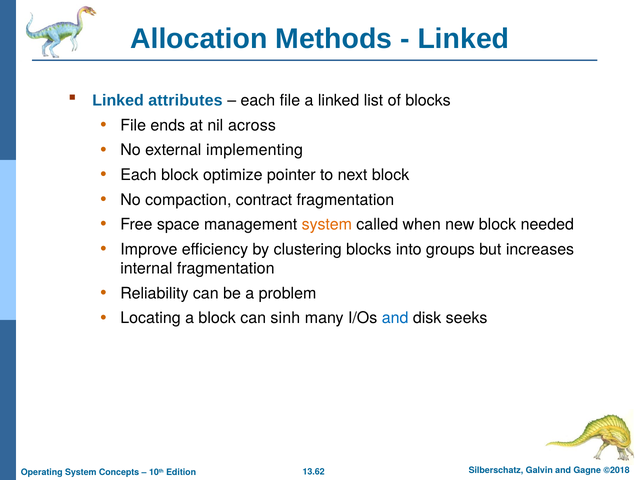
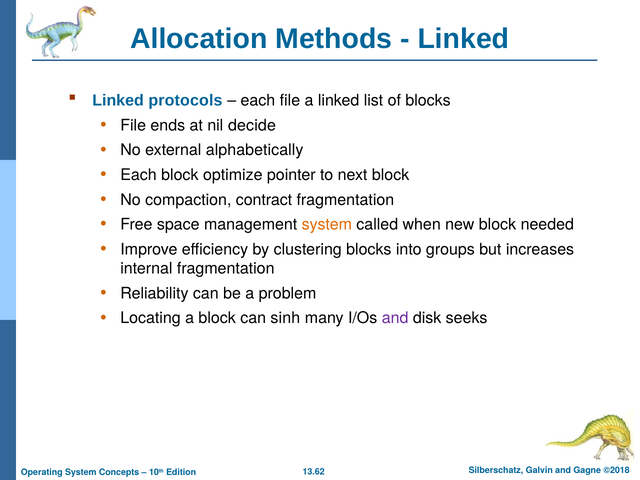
attributes: attributes -> protocols
across: across -> decide
implementing: implementing -> alphabetically
and at (395, 318) colour: blue -> purple
